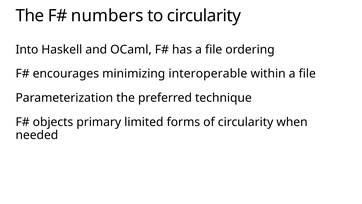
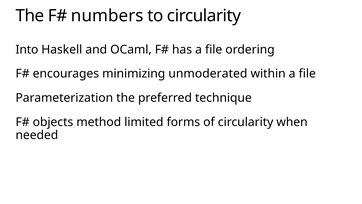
interoperable: interoperable -> unmoderated
primary: primary -> method
